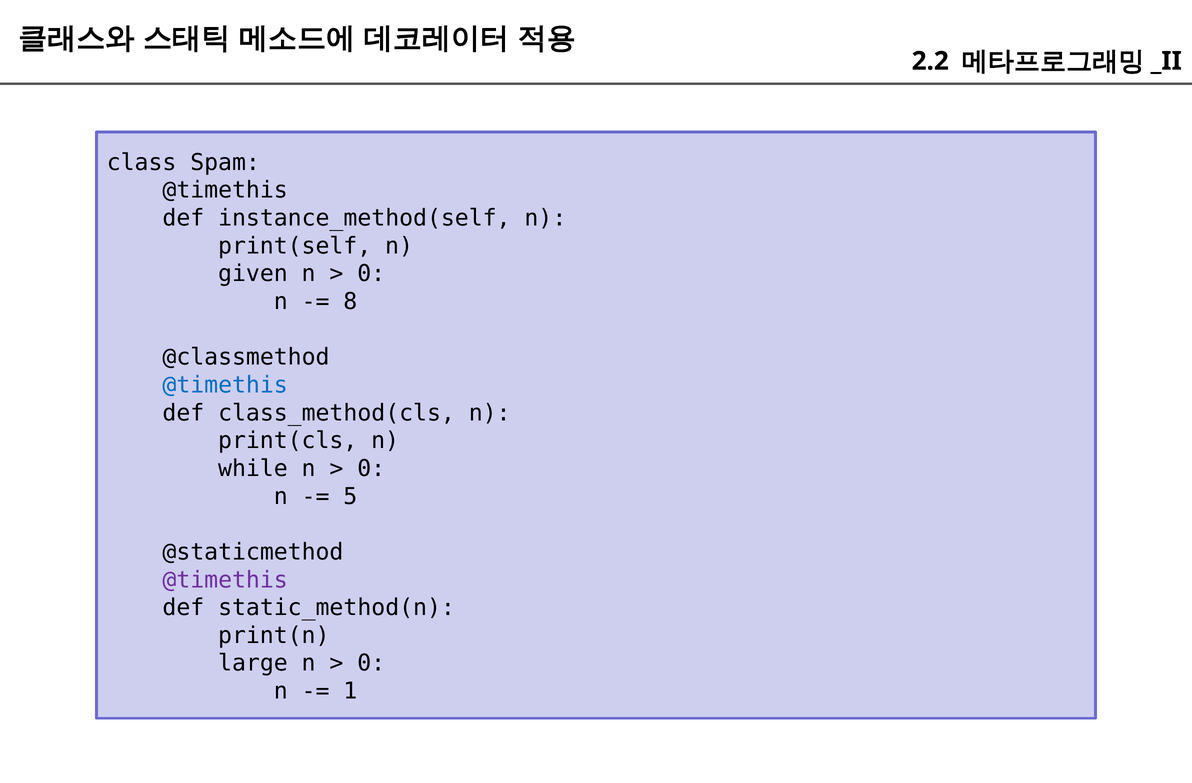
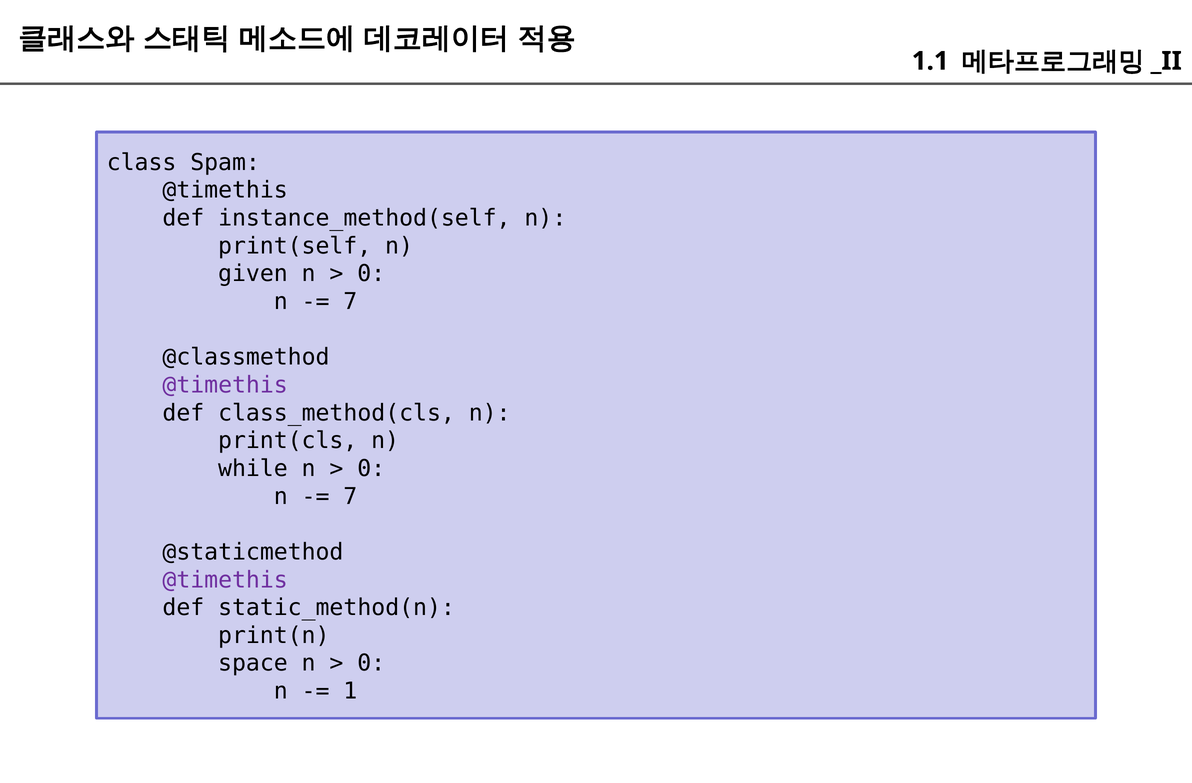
2.2: 2.2 -> 1.1
8 at (350, 302): 8 -> 7
@timethis at (225, 385) colour: blue -> purple
5 at (350, 496): 5 -> 7
large: large -> space
